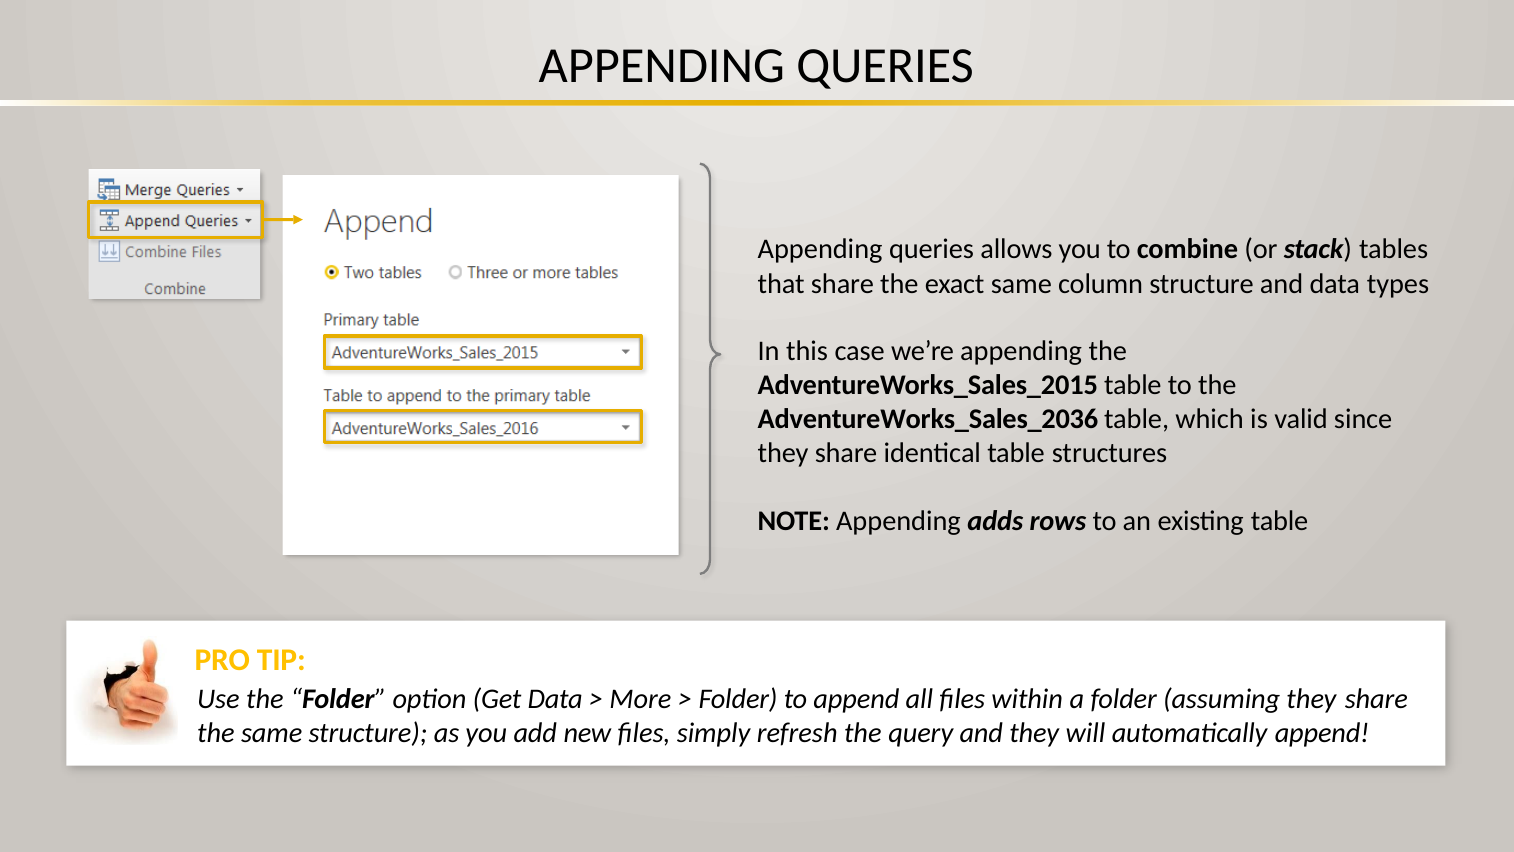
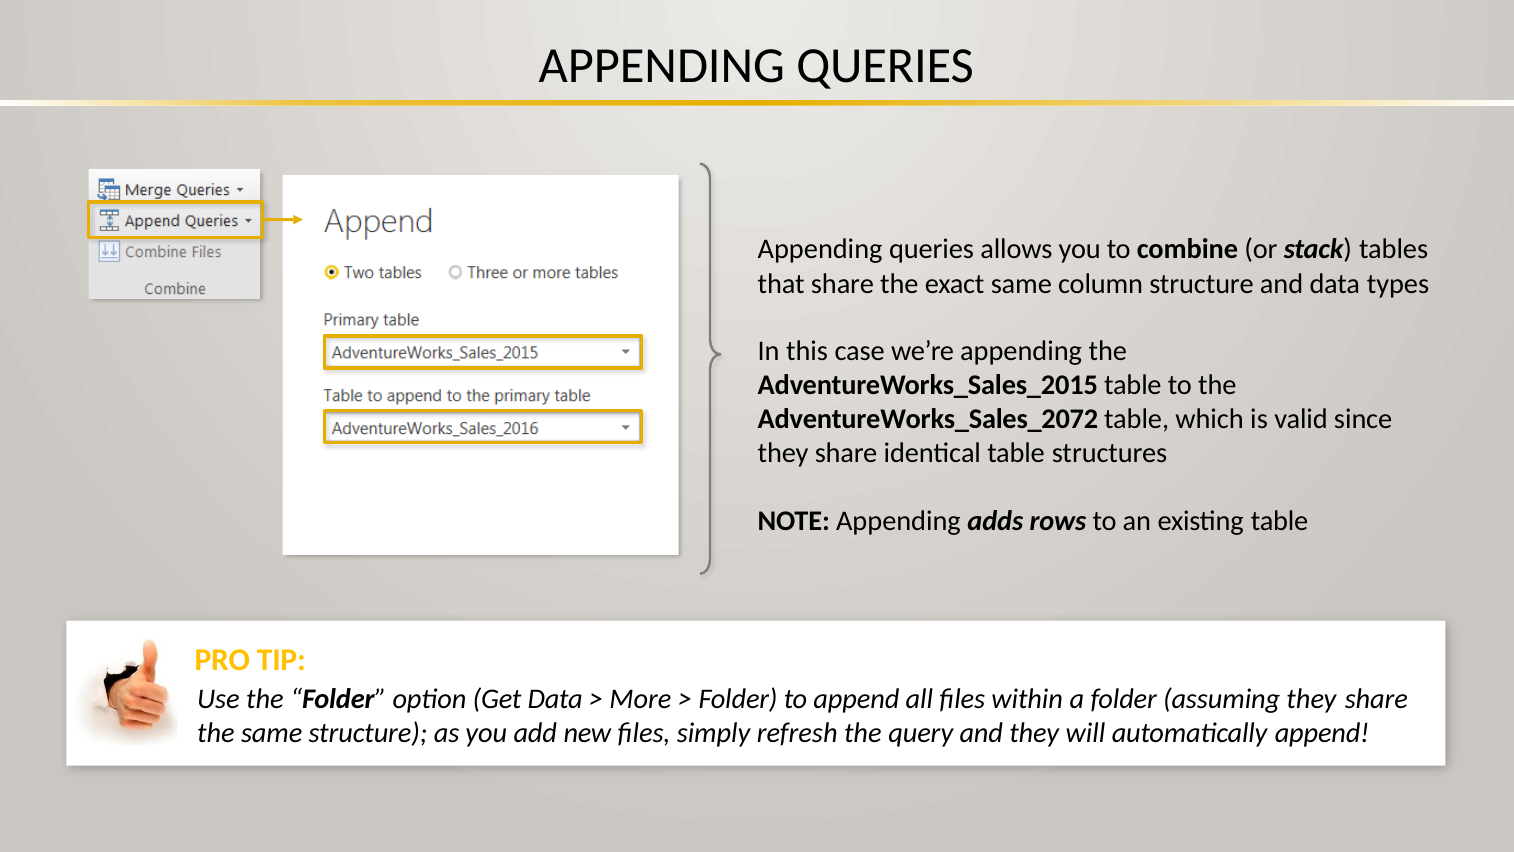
AdventureWorks_Sales_2036: AdventureWorks_Sales_2036 -> AdventureWorks_Sales_2072
